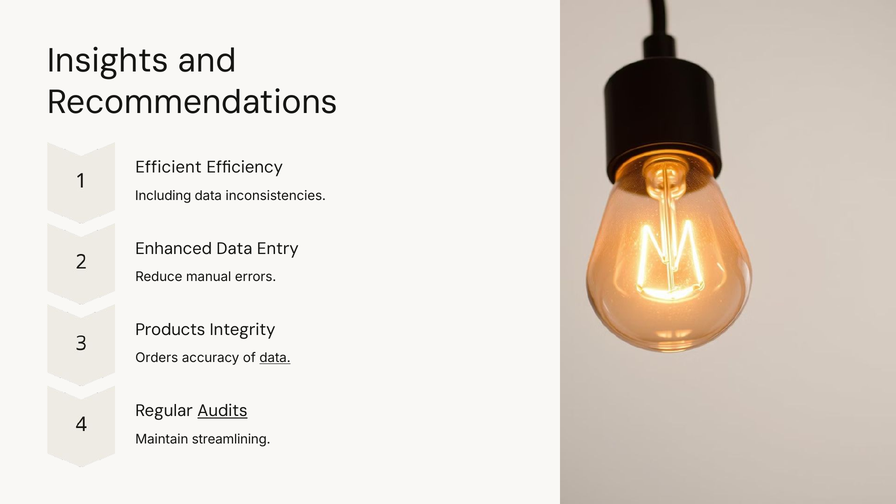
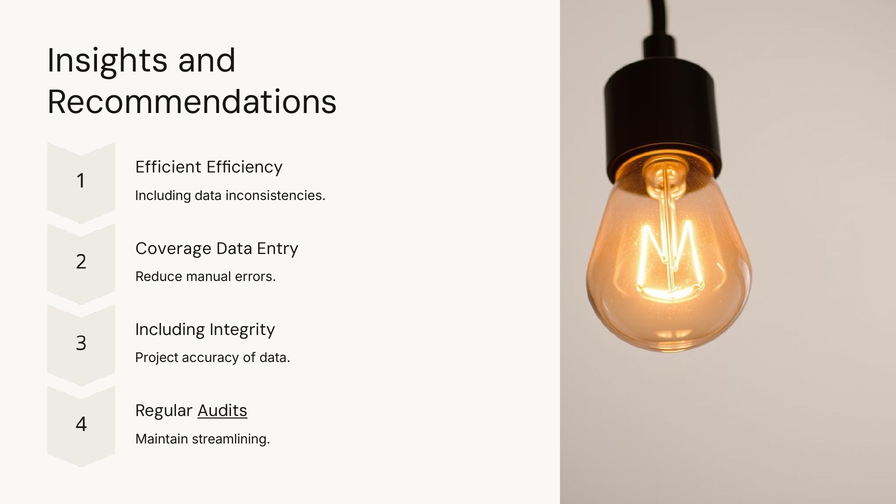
Enhanced: Enhanced -> Coverage
Products at (170, 330): Products -> Including
Orders: Orders -> Project
data at (275, 358) underline: present -> none
